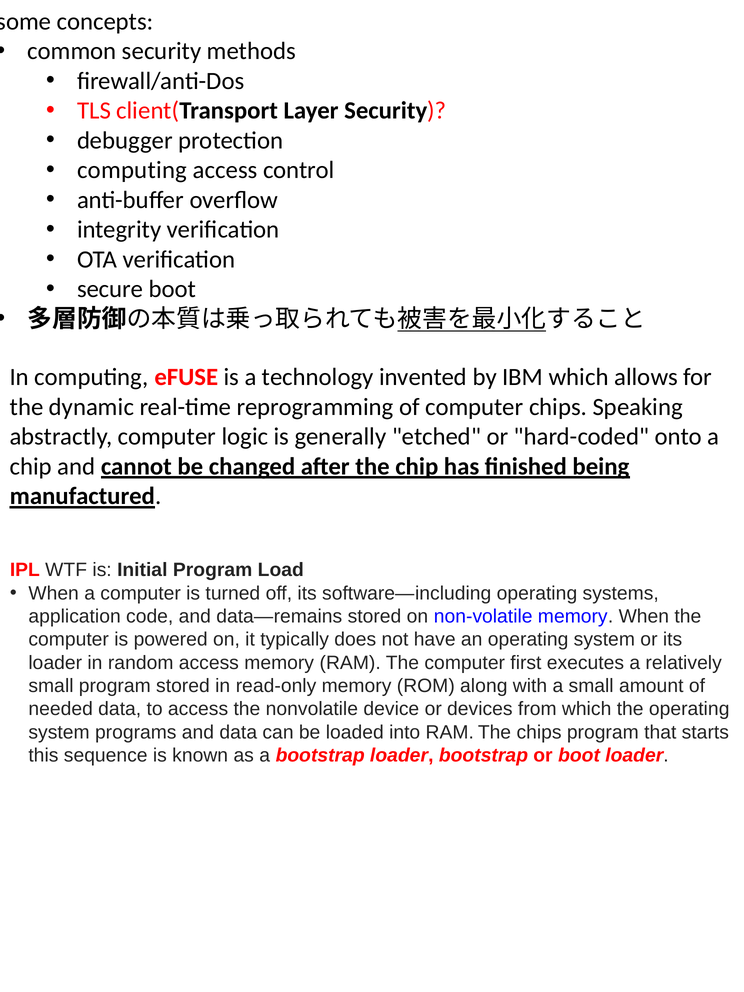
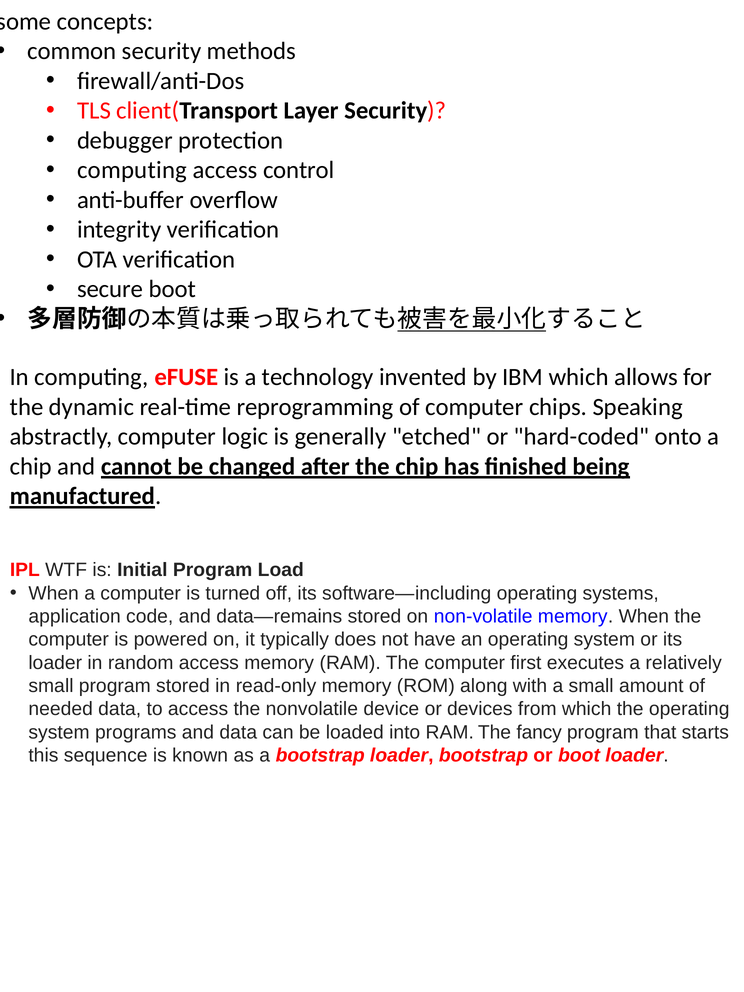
The chips: chips -> fancy
